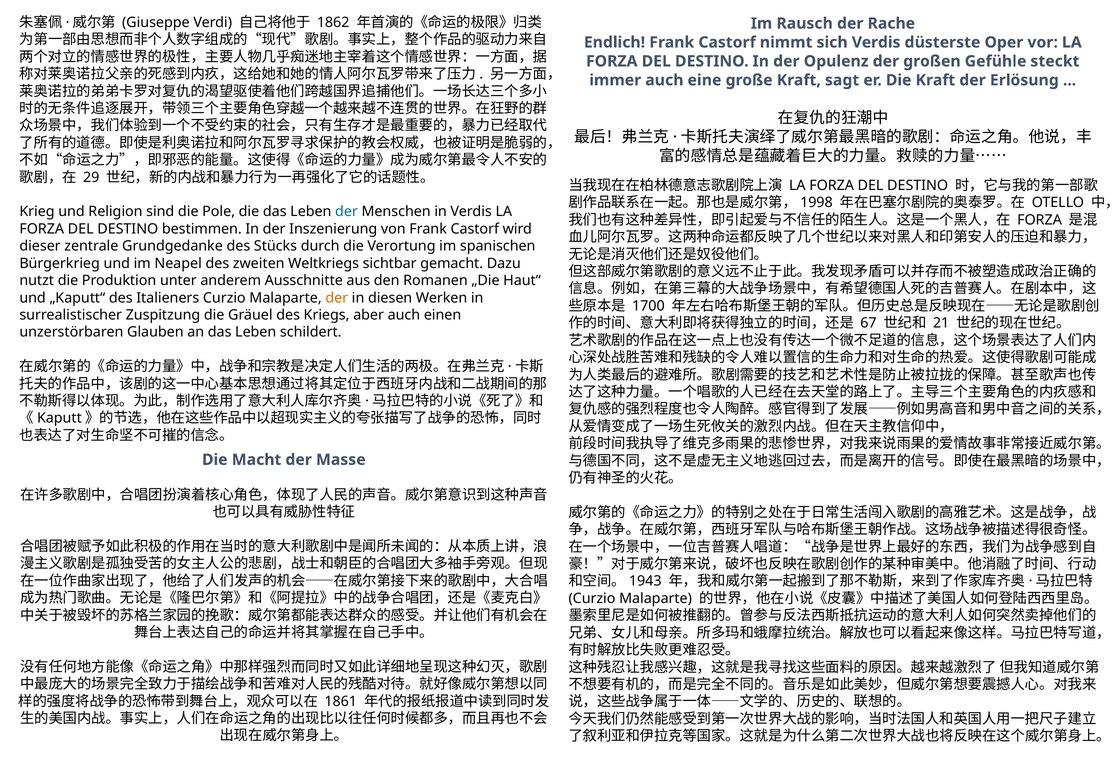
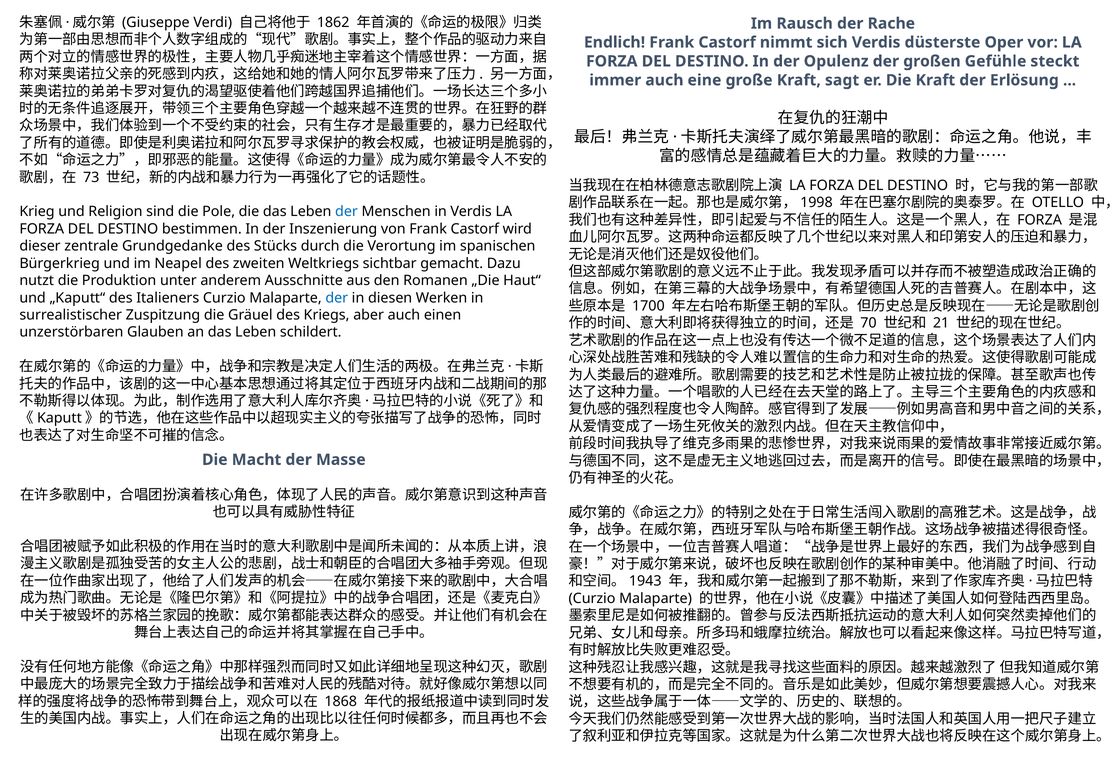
29: 29 -> 73
der at (337, 298) colour: orange -> blue
67: 67 -> 70
1861: 1861 -> 1868
